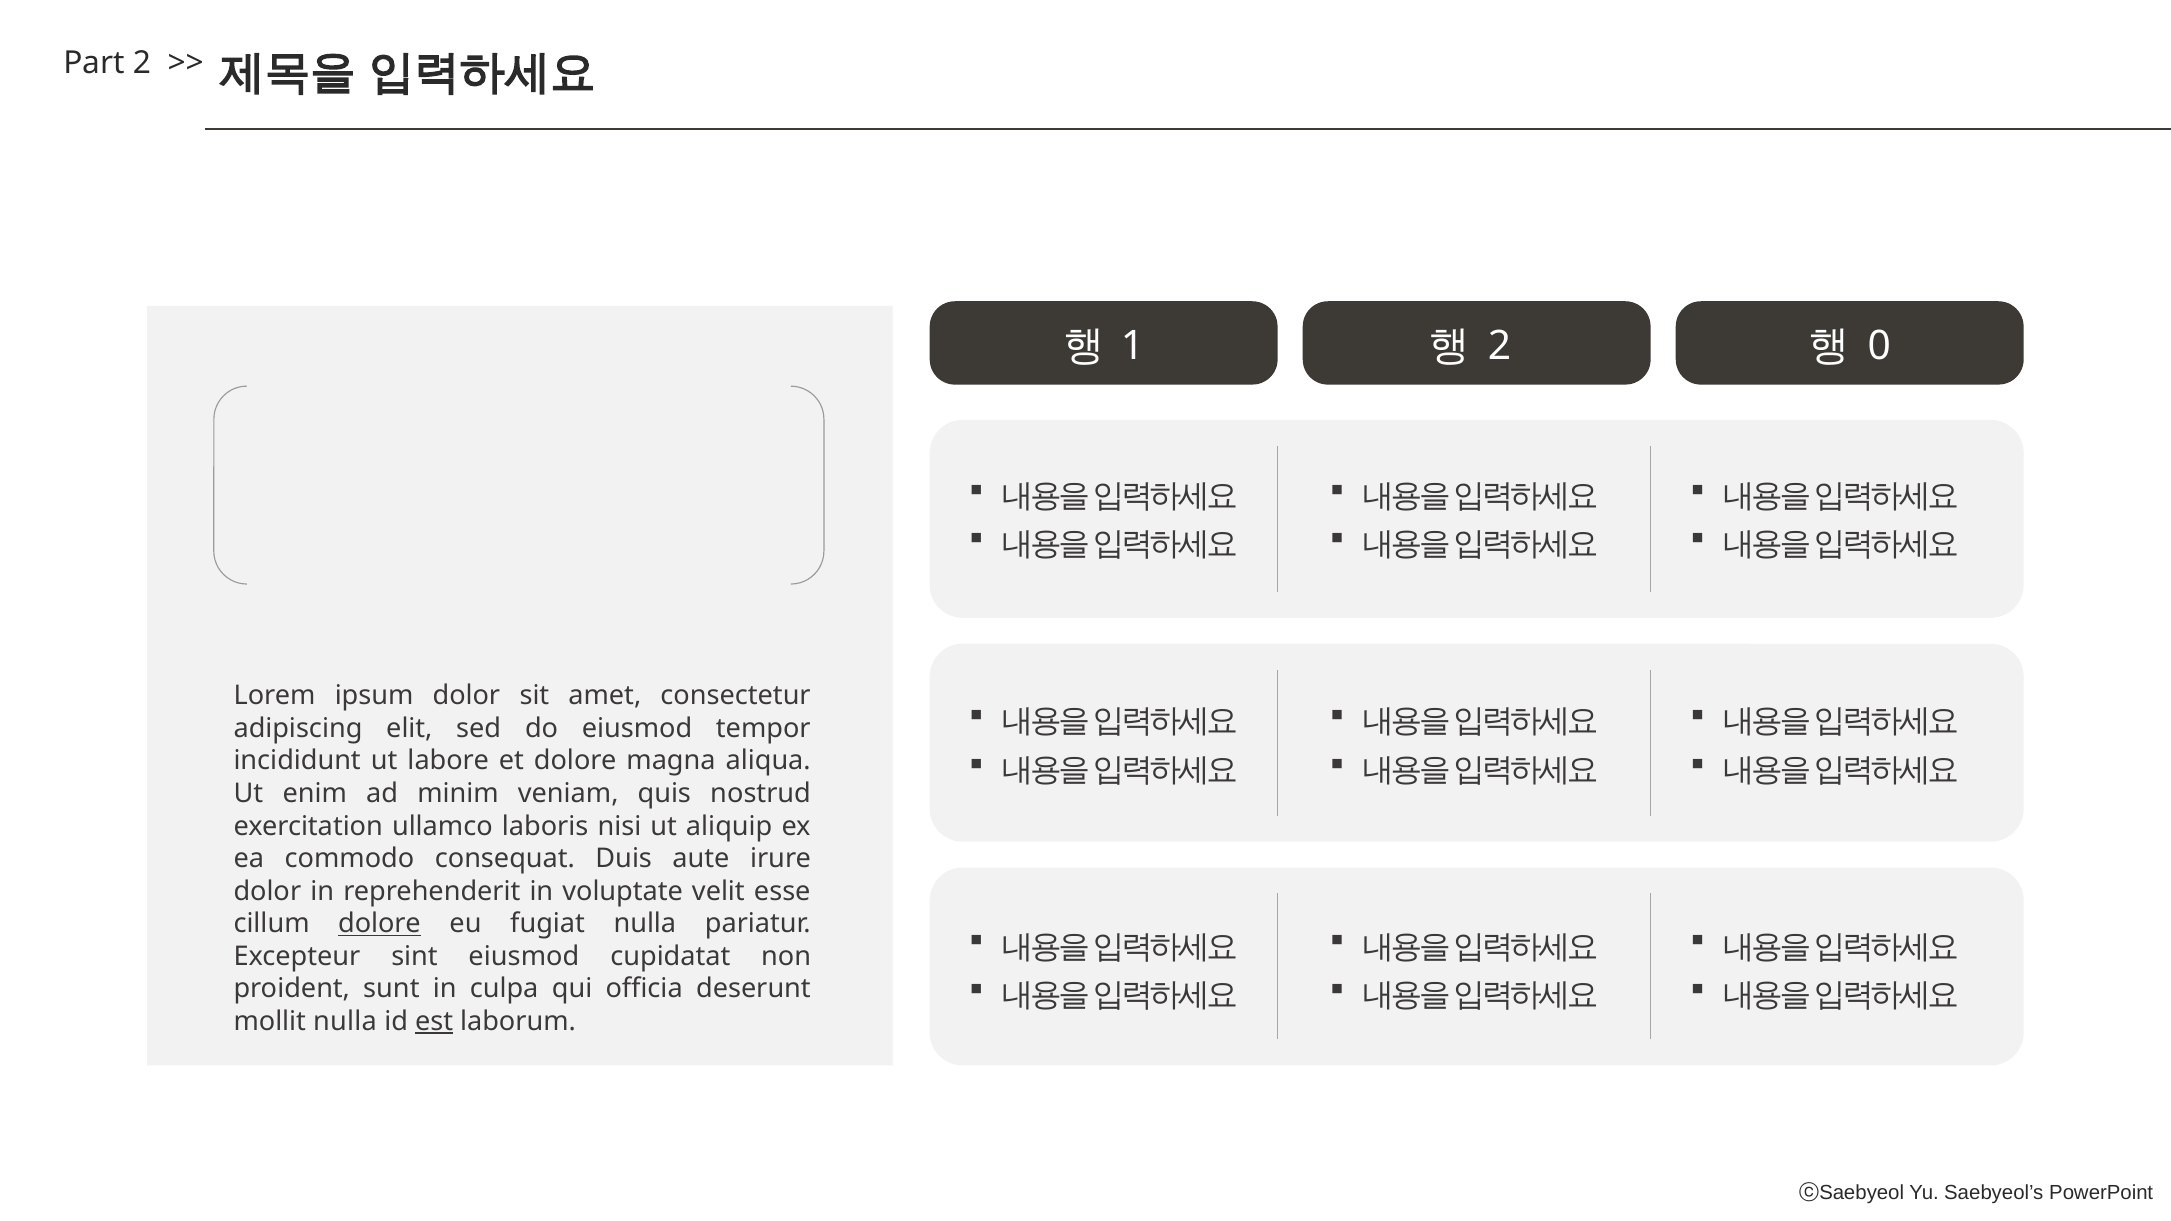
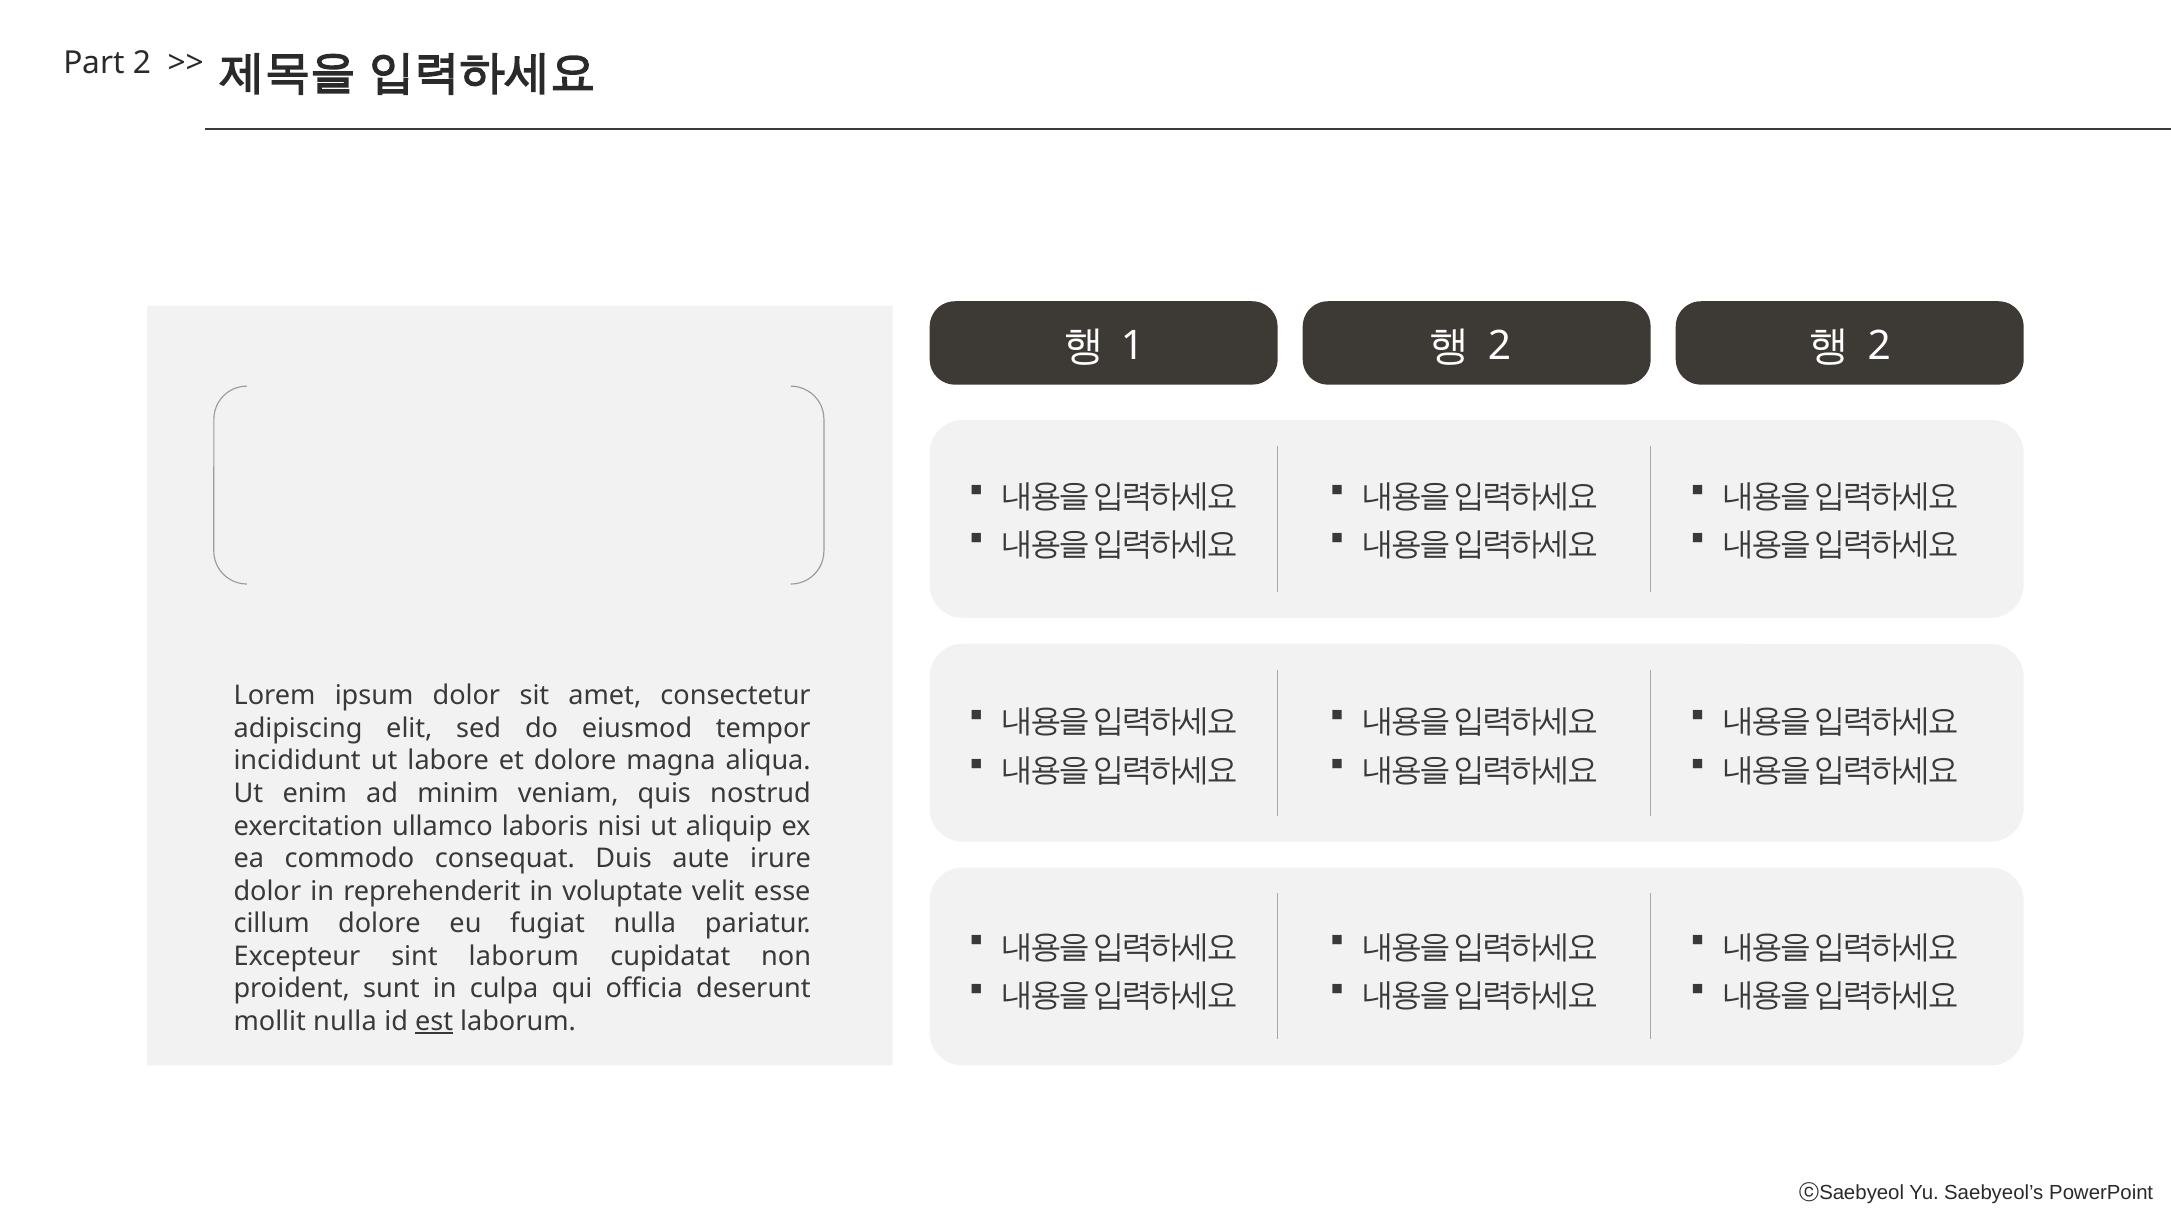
0 at (1879, 347): 0 -> 2
dolore at (379, 924) underline: present -> none
sint eiusmod: eiusmod -> laborum
